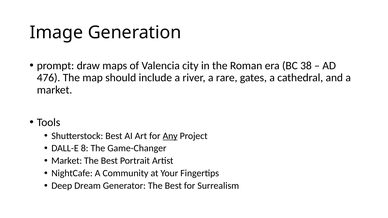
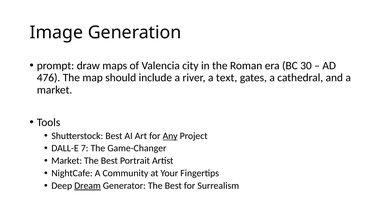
38: 38 -> 30
rare: rare -> text
8: 8 -> 7
Dream underline: none -> present
